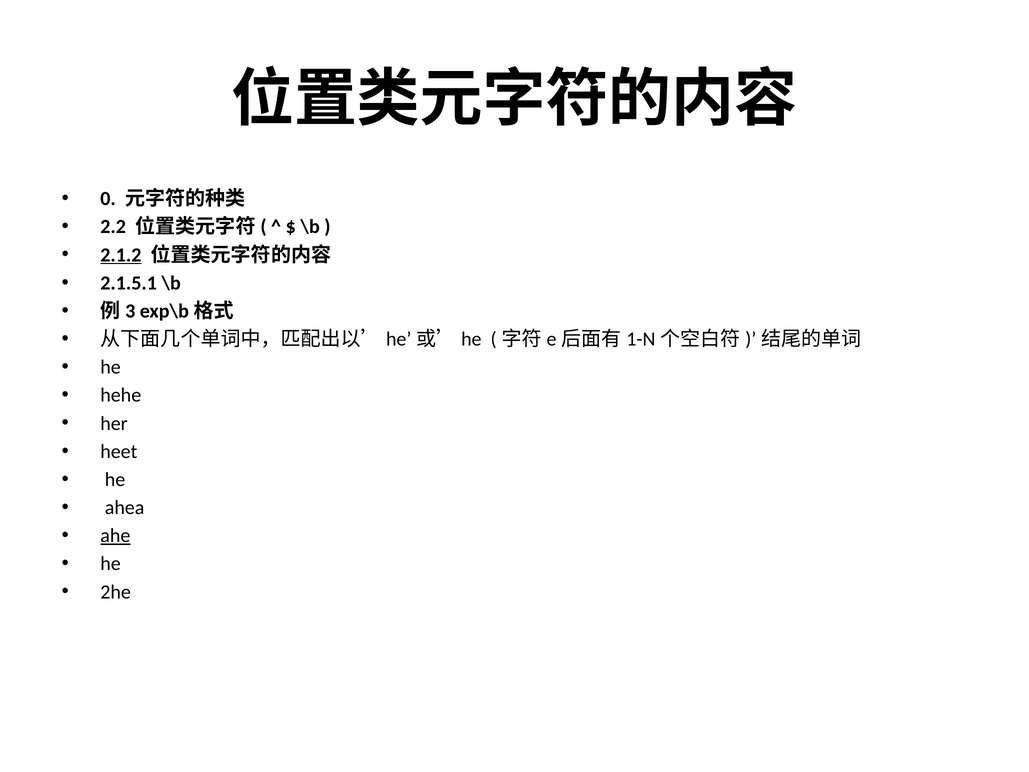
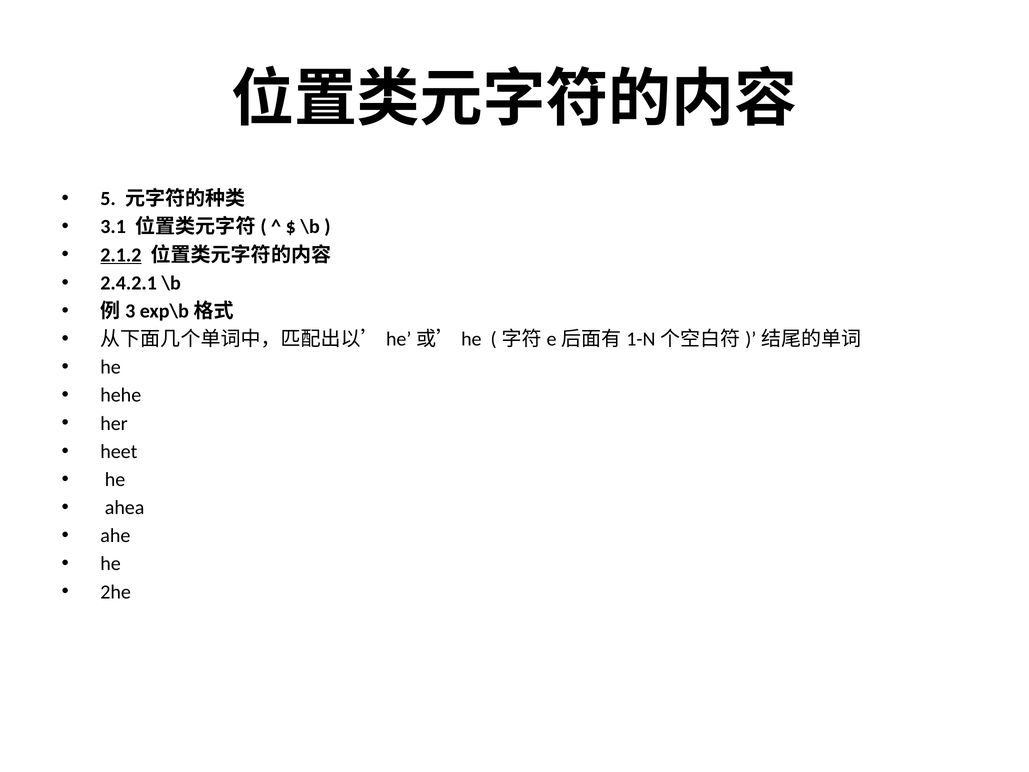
0: 0 -> 5
2.2: 2.2 -> 3.1
2.1.5.1: 2.1.5.1 -> 2.4.2.1
ahe underline: present -> none
